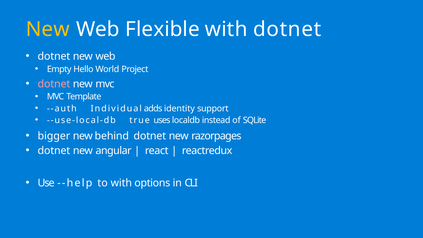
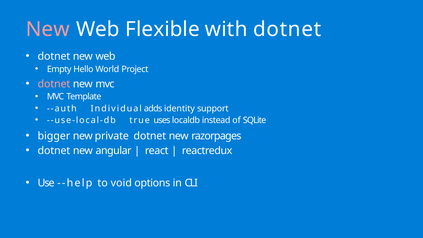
New at (48, 29) colour: yellow -> pink
behind: behind -> private
to with: with -> void
